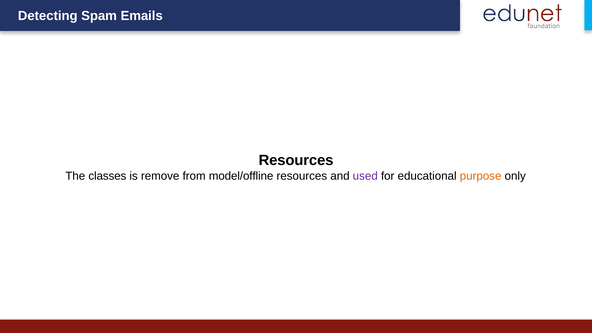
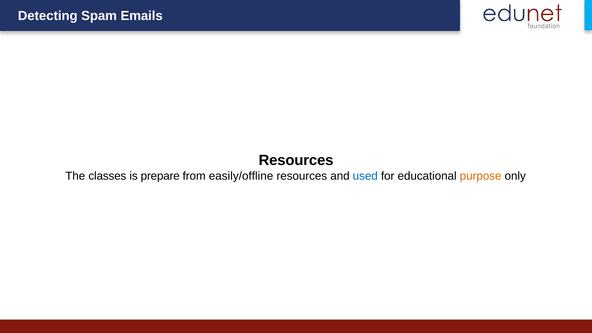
remove: remove -> prepare
model/offline: model/offline -> easily/offline
used colour: purple -> blue
